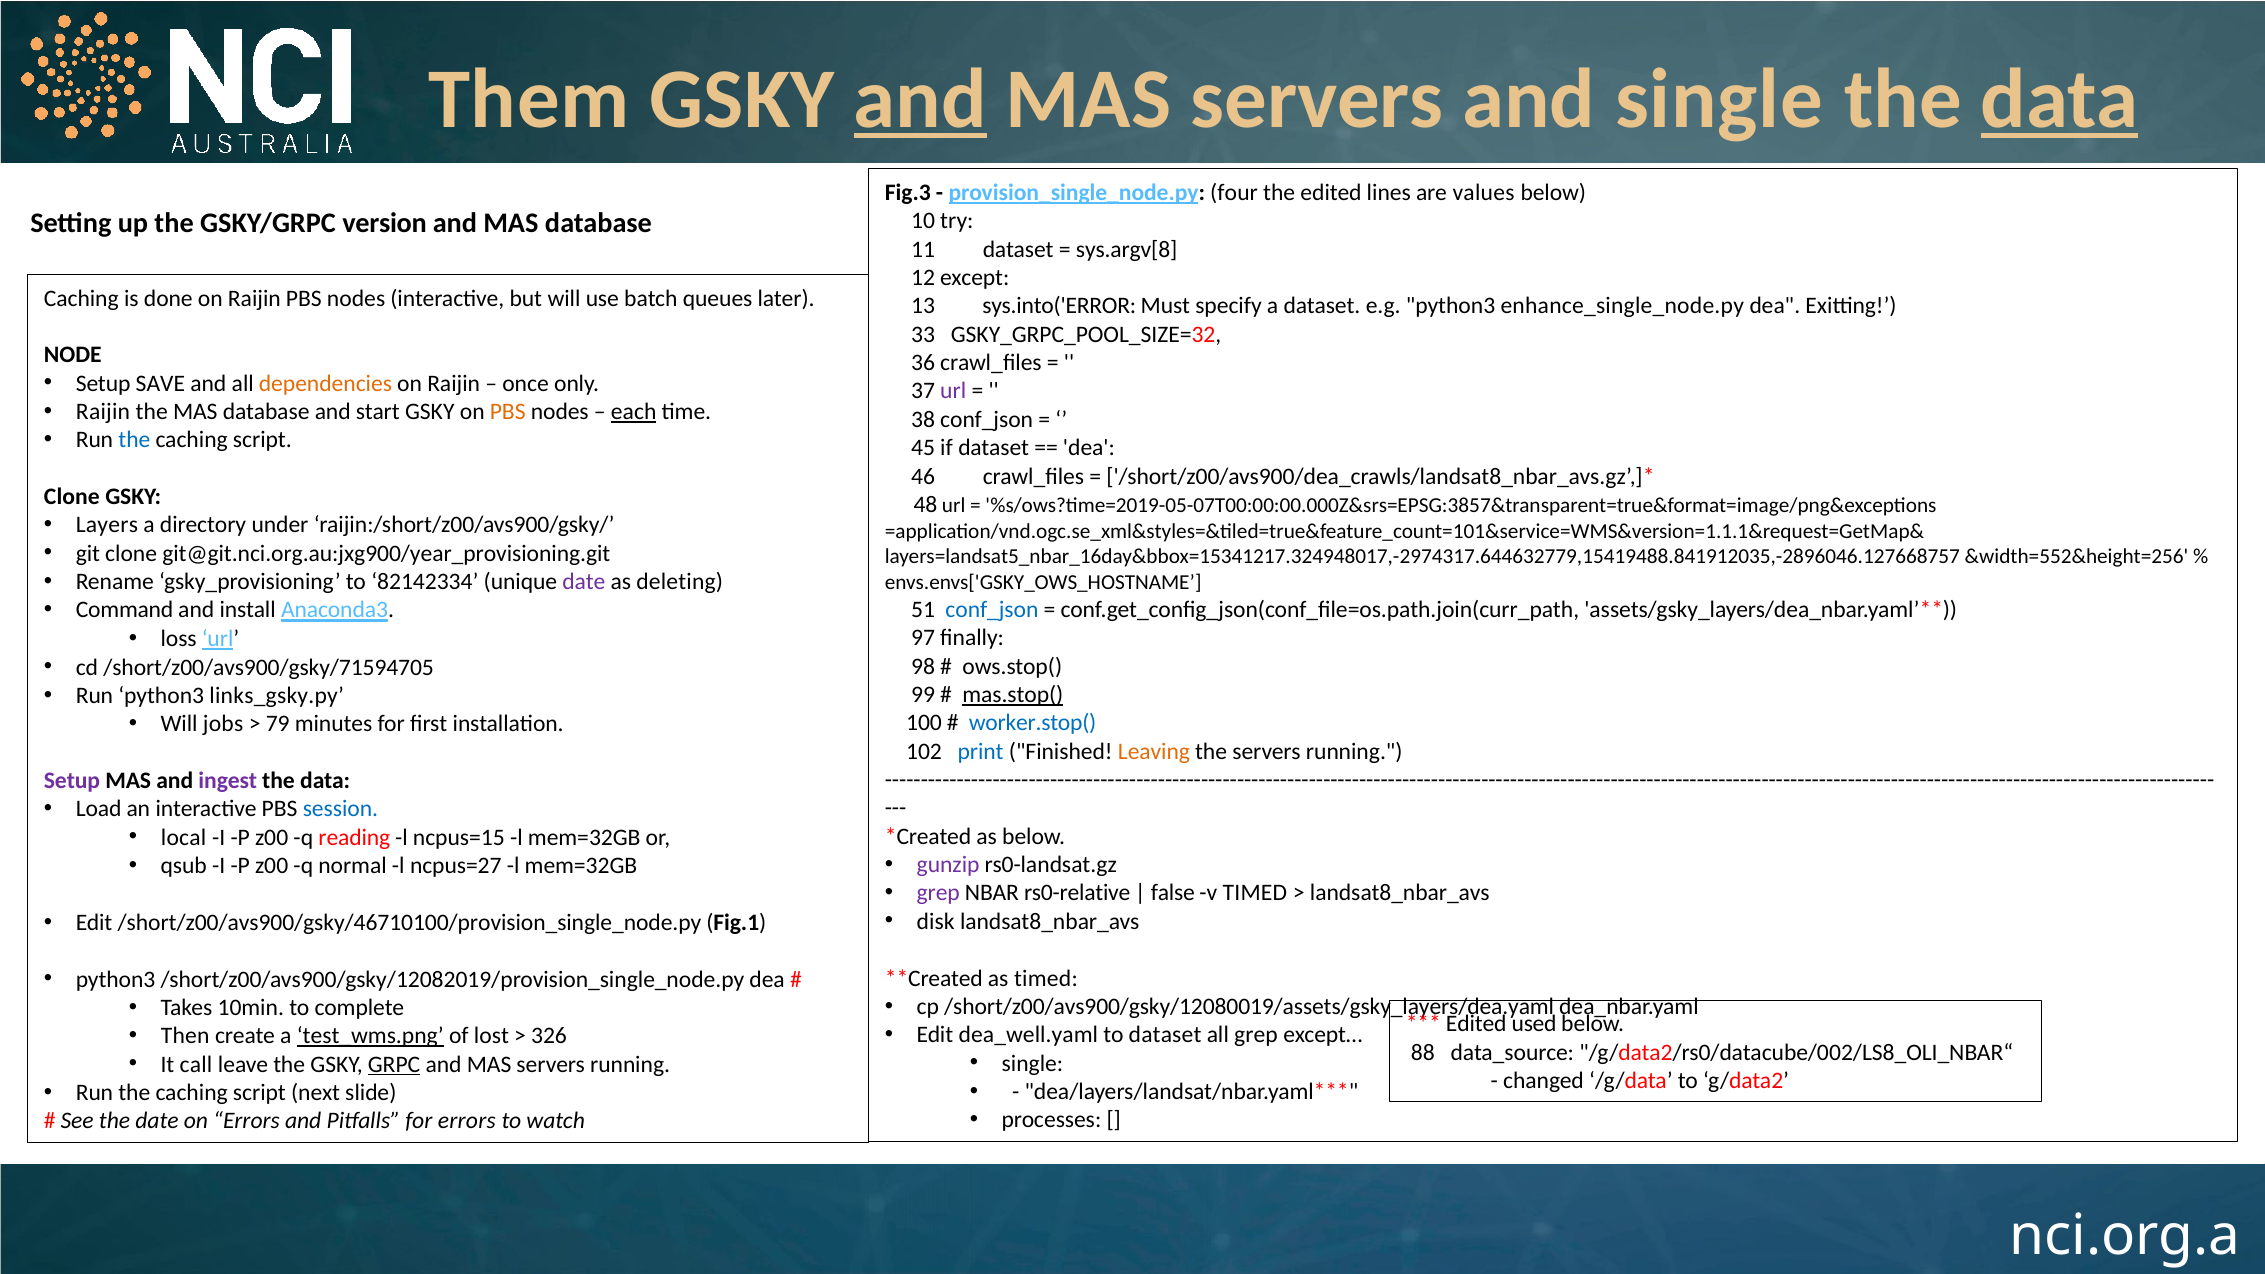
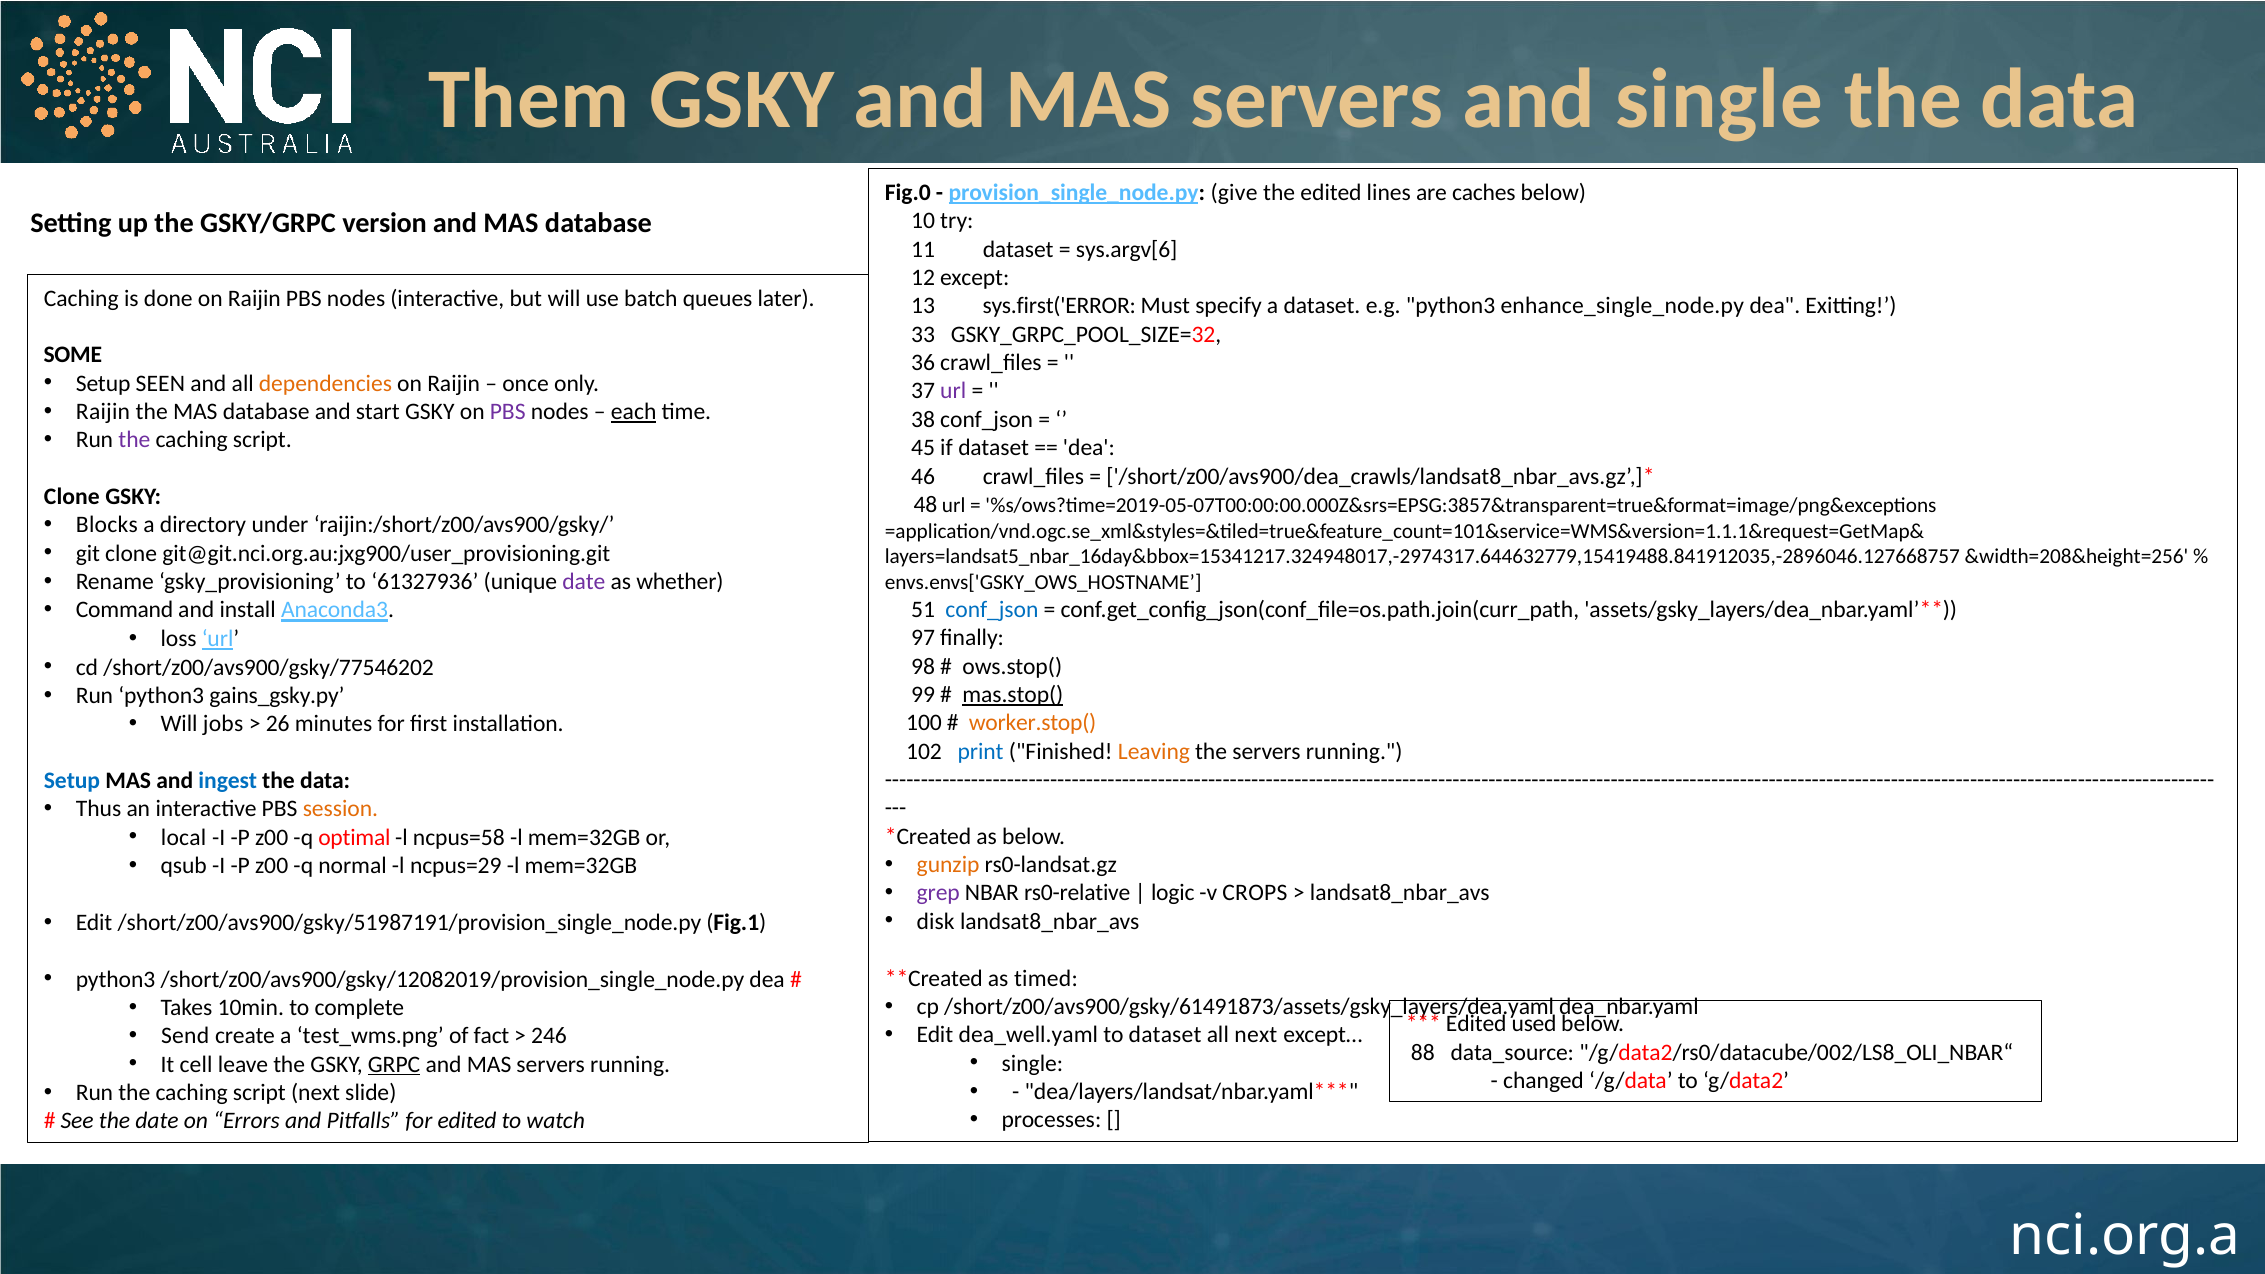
and at (920, 99) underline: present -> none
data at (2060, 99) underline: present -> none
Fig.3: Fig.3 -> Fig.0
four: four -> give
values: values -> caches
sys.argv[8: sys.argv[8 -> sys.argv[6
sys.into('ERROR: sys.into('ERROR -> sys.first('ERROR
NODE: NODE -> SOME
SAVE: SAVE -> SEEN
PBS at (508, 412) colour: orange -> purple
the at (134, 440) colour: blue -> purple
Layers: Layers -> Blocks
git@git.nci.org.au:jxg900/year_provisioning.git: git@git.nci.org.au:jxg900/year_provisioning.git -> git@git.nci.org.au:jxg900/user_provisioning.git
&width=552&height=256: &width=552&height=256 -> &width=208&height=256
82142334: 82142334 -> 61327936
deleting: deleting -> whether
/short/z00/avs900/gsky/71594705: /short/z00/avs900/gsky/71594705 -> /short/z00/avs900/gsky/77546202
links_gsky.py: links_gsky.py -> gains_gsky.py
79: 79 -> 26
worker.stop( colour: blue -> orange
Setup at (72, 781) colour: purple -> blue
ingest colour: purple -> blue
Load: Load -> Thus
session colour: blue -> orange
reading: reading -> optimal
ncpus=15: ncpus=15 -> ncpus=58
gunzip colour: purple -> orange
ncpus=27: ncpus=27 -> ncpus=29
false: false -> logic
v TIMED: TIMED -> CROPS
/short/z00/avs900/gsky/46710100/provision_single_node.py: /short/z00/avs900/gsky/46710100/provision_single_node.py -> /short/z00/avs900/gsky/51987191/provision_single_node.py
/short/z00/avs900/gsky/12080019/assets/gsky_layers/dea.yaml: /short/z00/avs900/gsky/12080019/assets/gsky_layers/dea.yaml -> /short/z00/avs900/gsky/61491873/assets/gsky_layers/dea.yaml
all grep: grep -> next
Then: Then -> Send
test_wms.png underline: present -> none
lost: lost -> fact
326: 326 -> 246
call: call -> cell
for errors: errors -> edited
